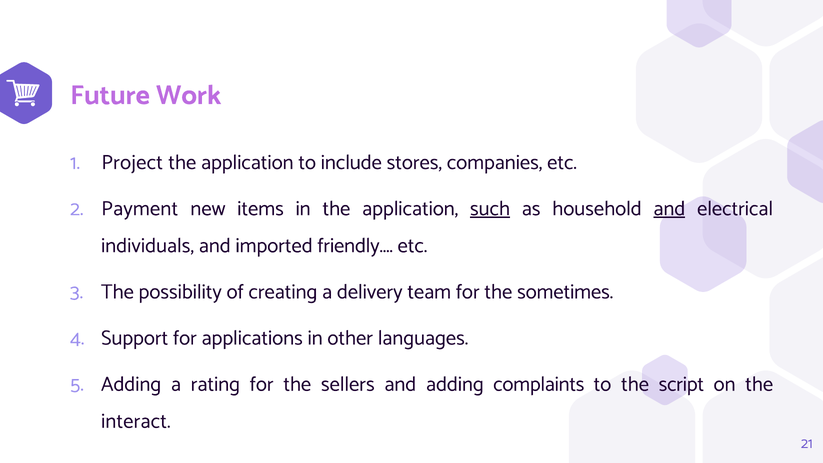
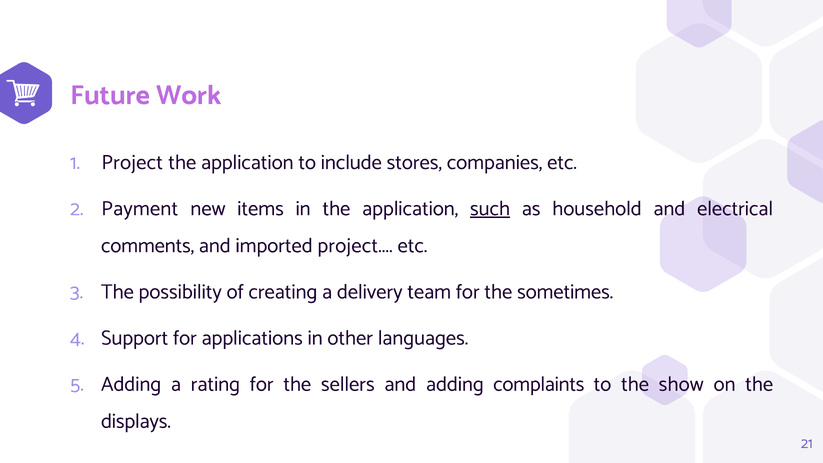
and at (669, 208) underline: present -> none
individuals: individuals -> comments
imported friendly: friendly -> project
script: script -> show
interact: interact -> displays
